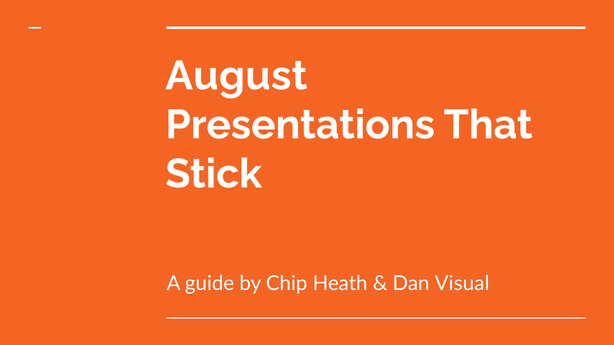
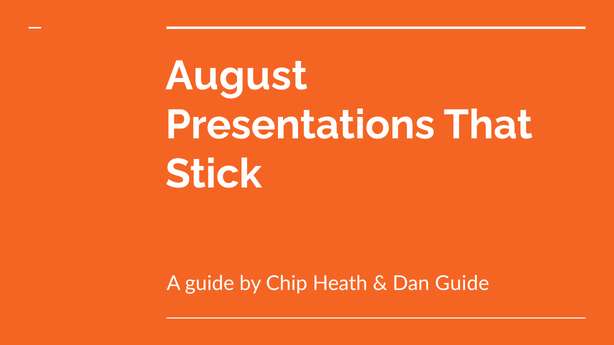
Dan Visual: Visual -> Guide
